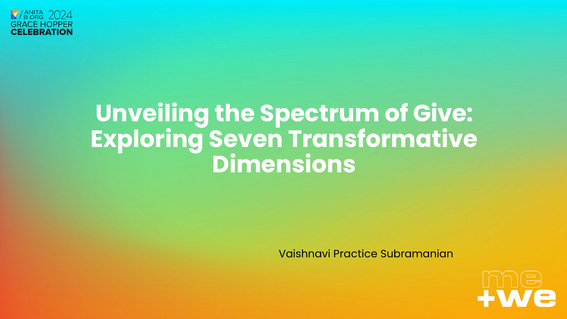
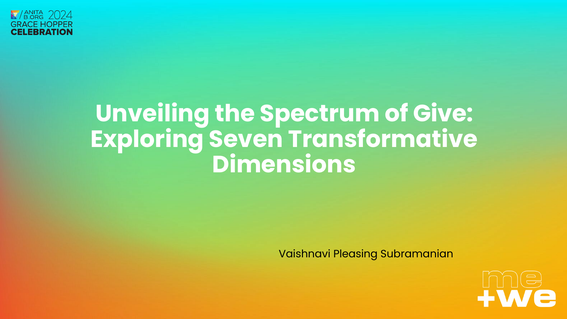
Practice: Practice -> Pleasing
